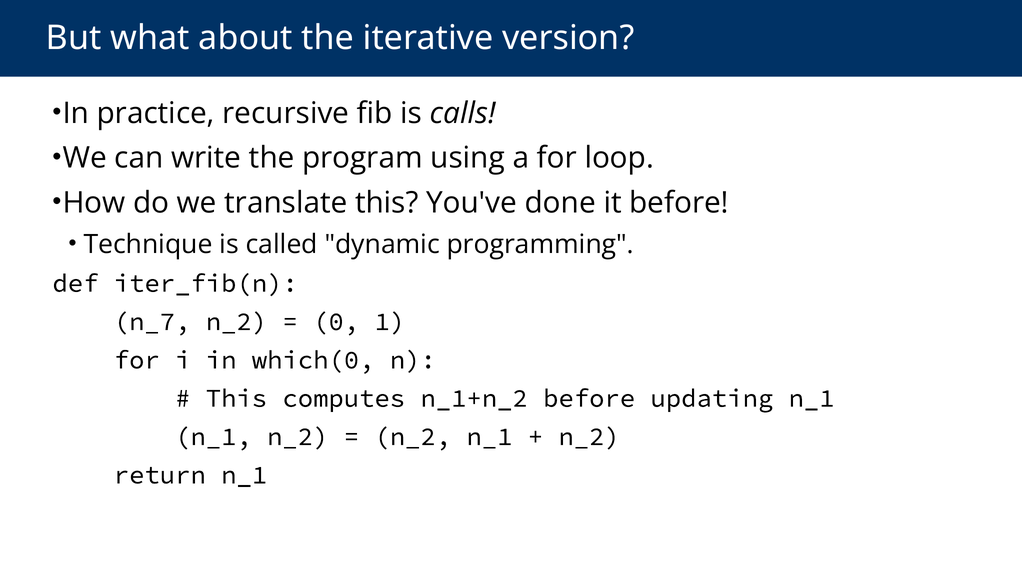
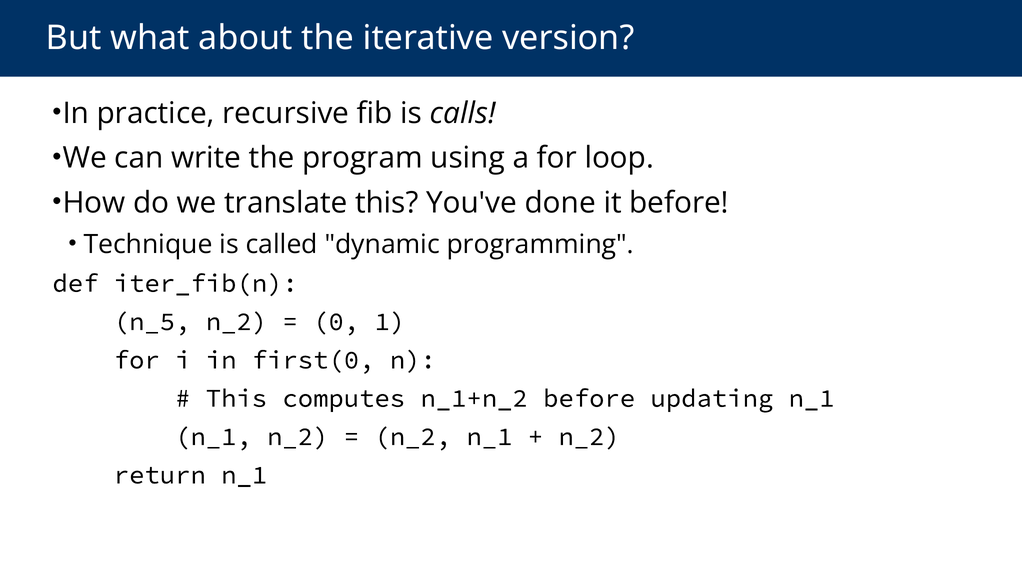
n_7: n_7 -> n_5
which(0: which(0 -> first(0
